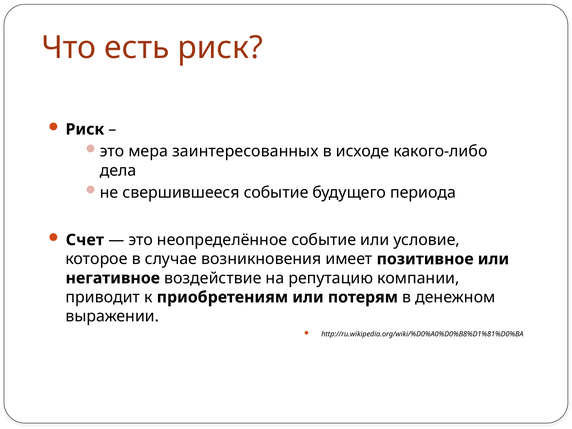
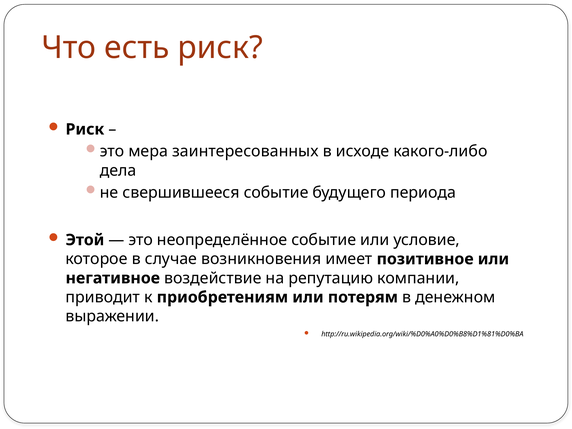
Счет: Счет -> Этой
